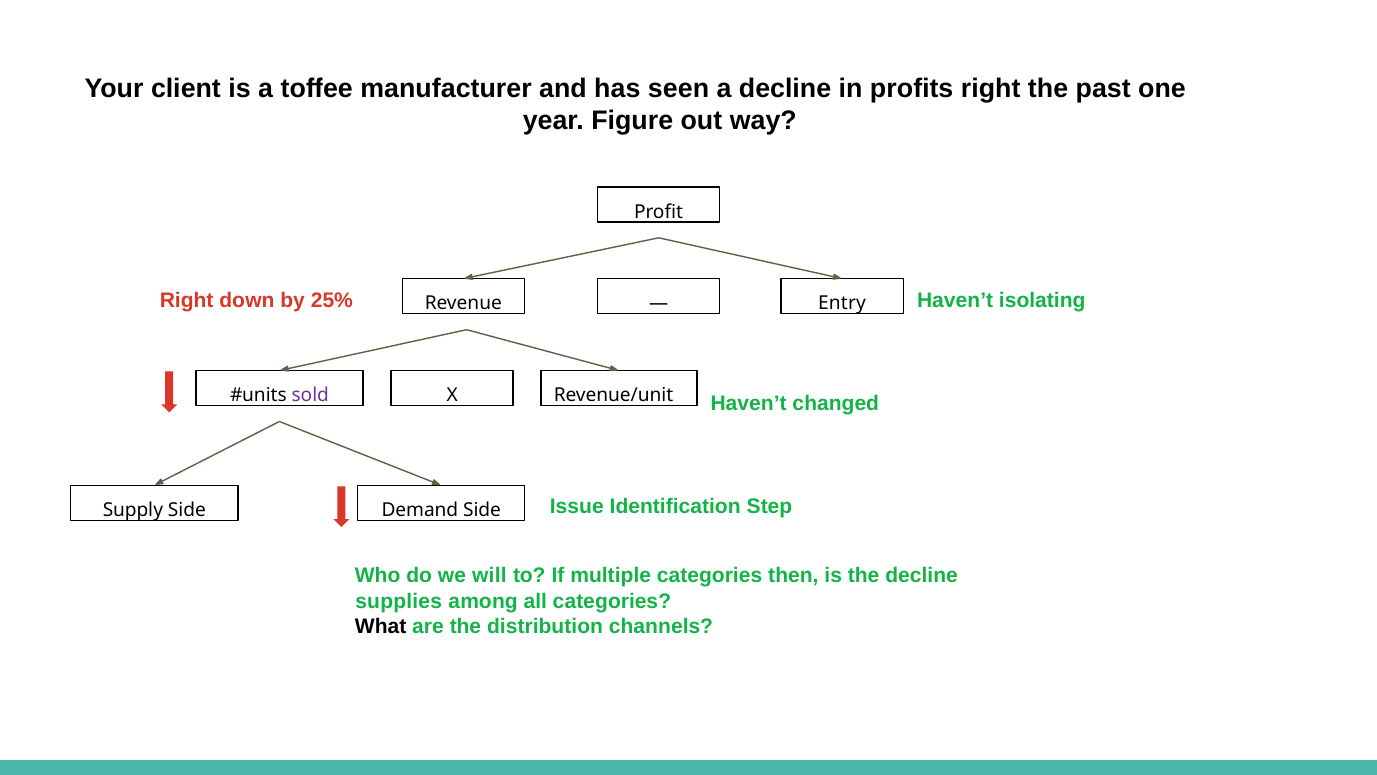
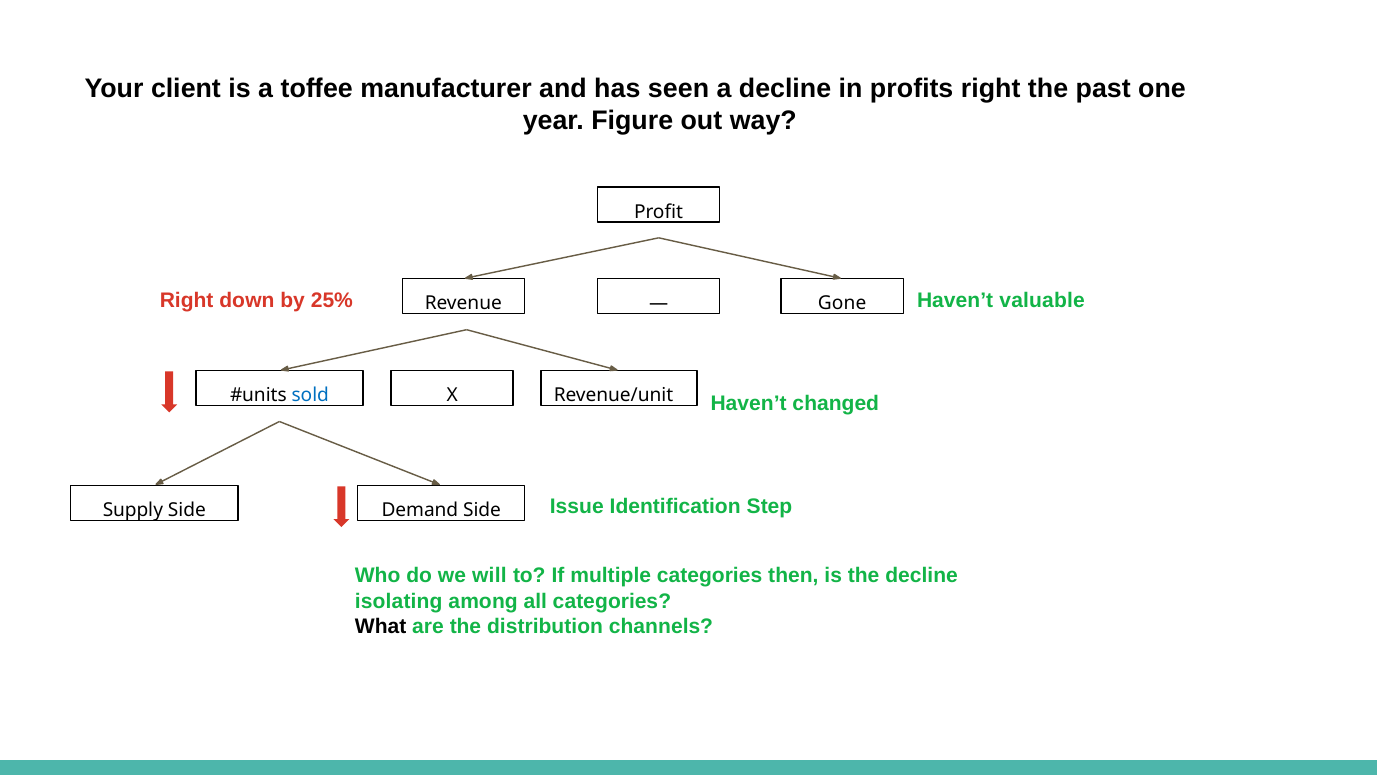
isolating: isolating -> valuable
Entry: Entry -> Gone
sold colour: purple -> blue
supplies: supplies -> isolating
